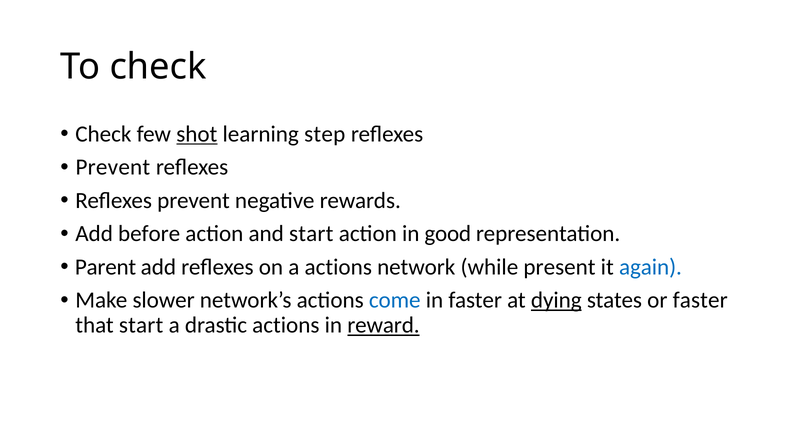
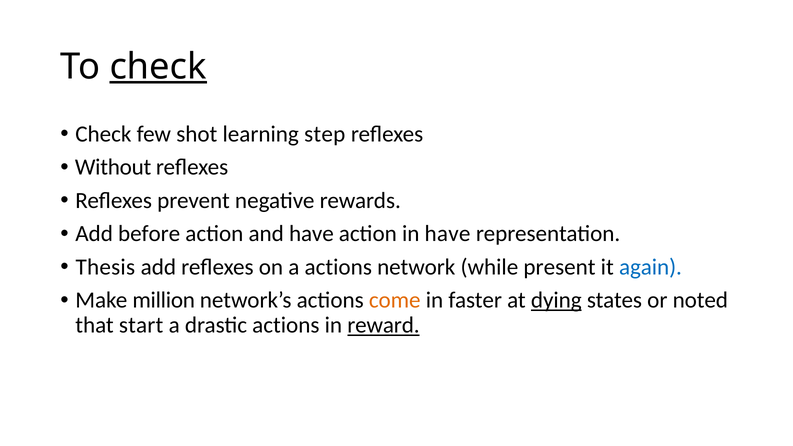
check at (158, 67) underline: none -> present
shot underline: present -> none
Prevent at (113, 167): Prevent -> Without
and start: start -> have
in good: good -> have
Parent: Parent -> Thesis
slower: slower -> million
come colour: blue -> orange
or faster: faster -> noted
